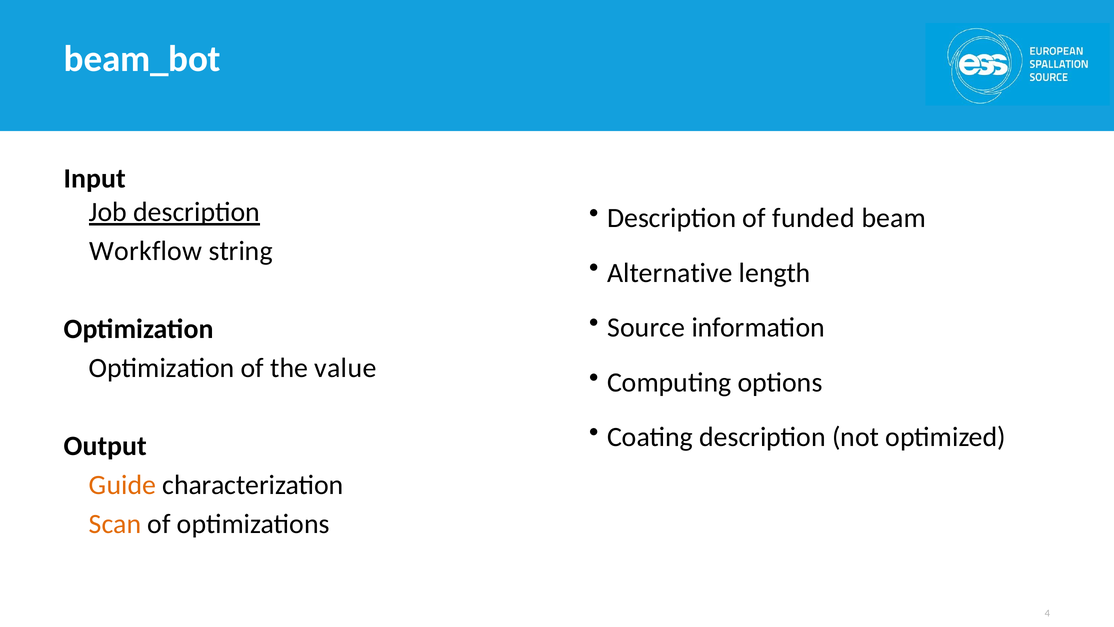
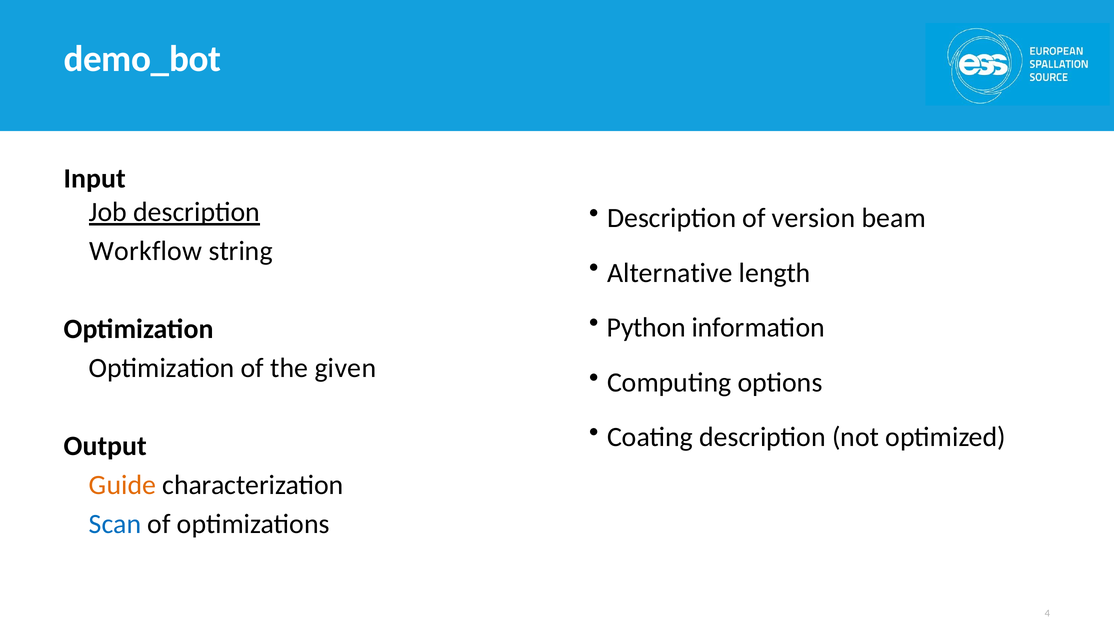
beam_bot: beam_bot -> demo_bot
funded: funded -> version
Source: Source -> Python
value: value -> given
Scan colour: orange -> blue
